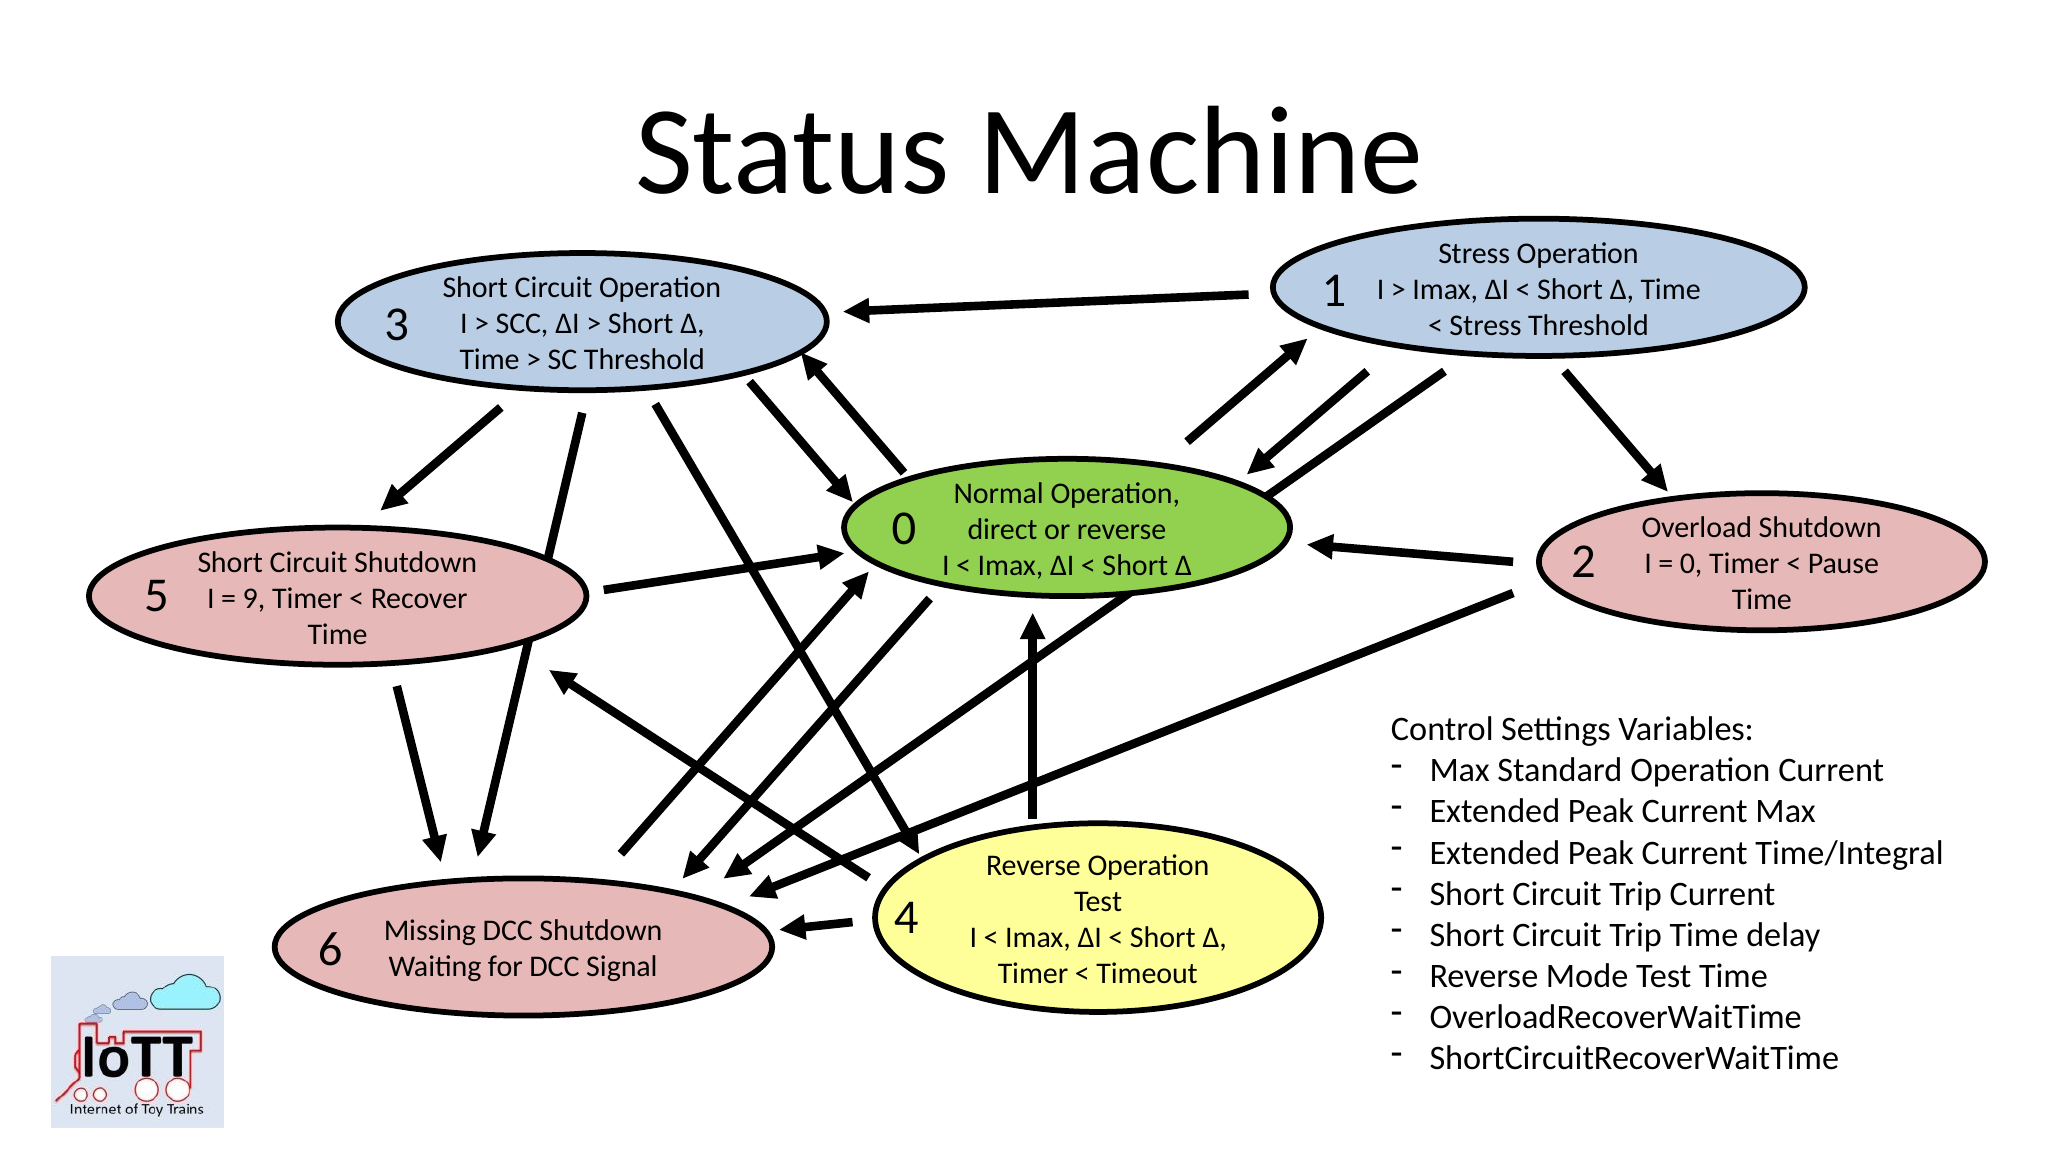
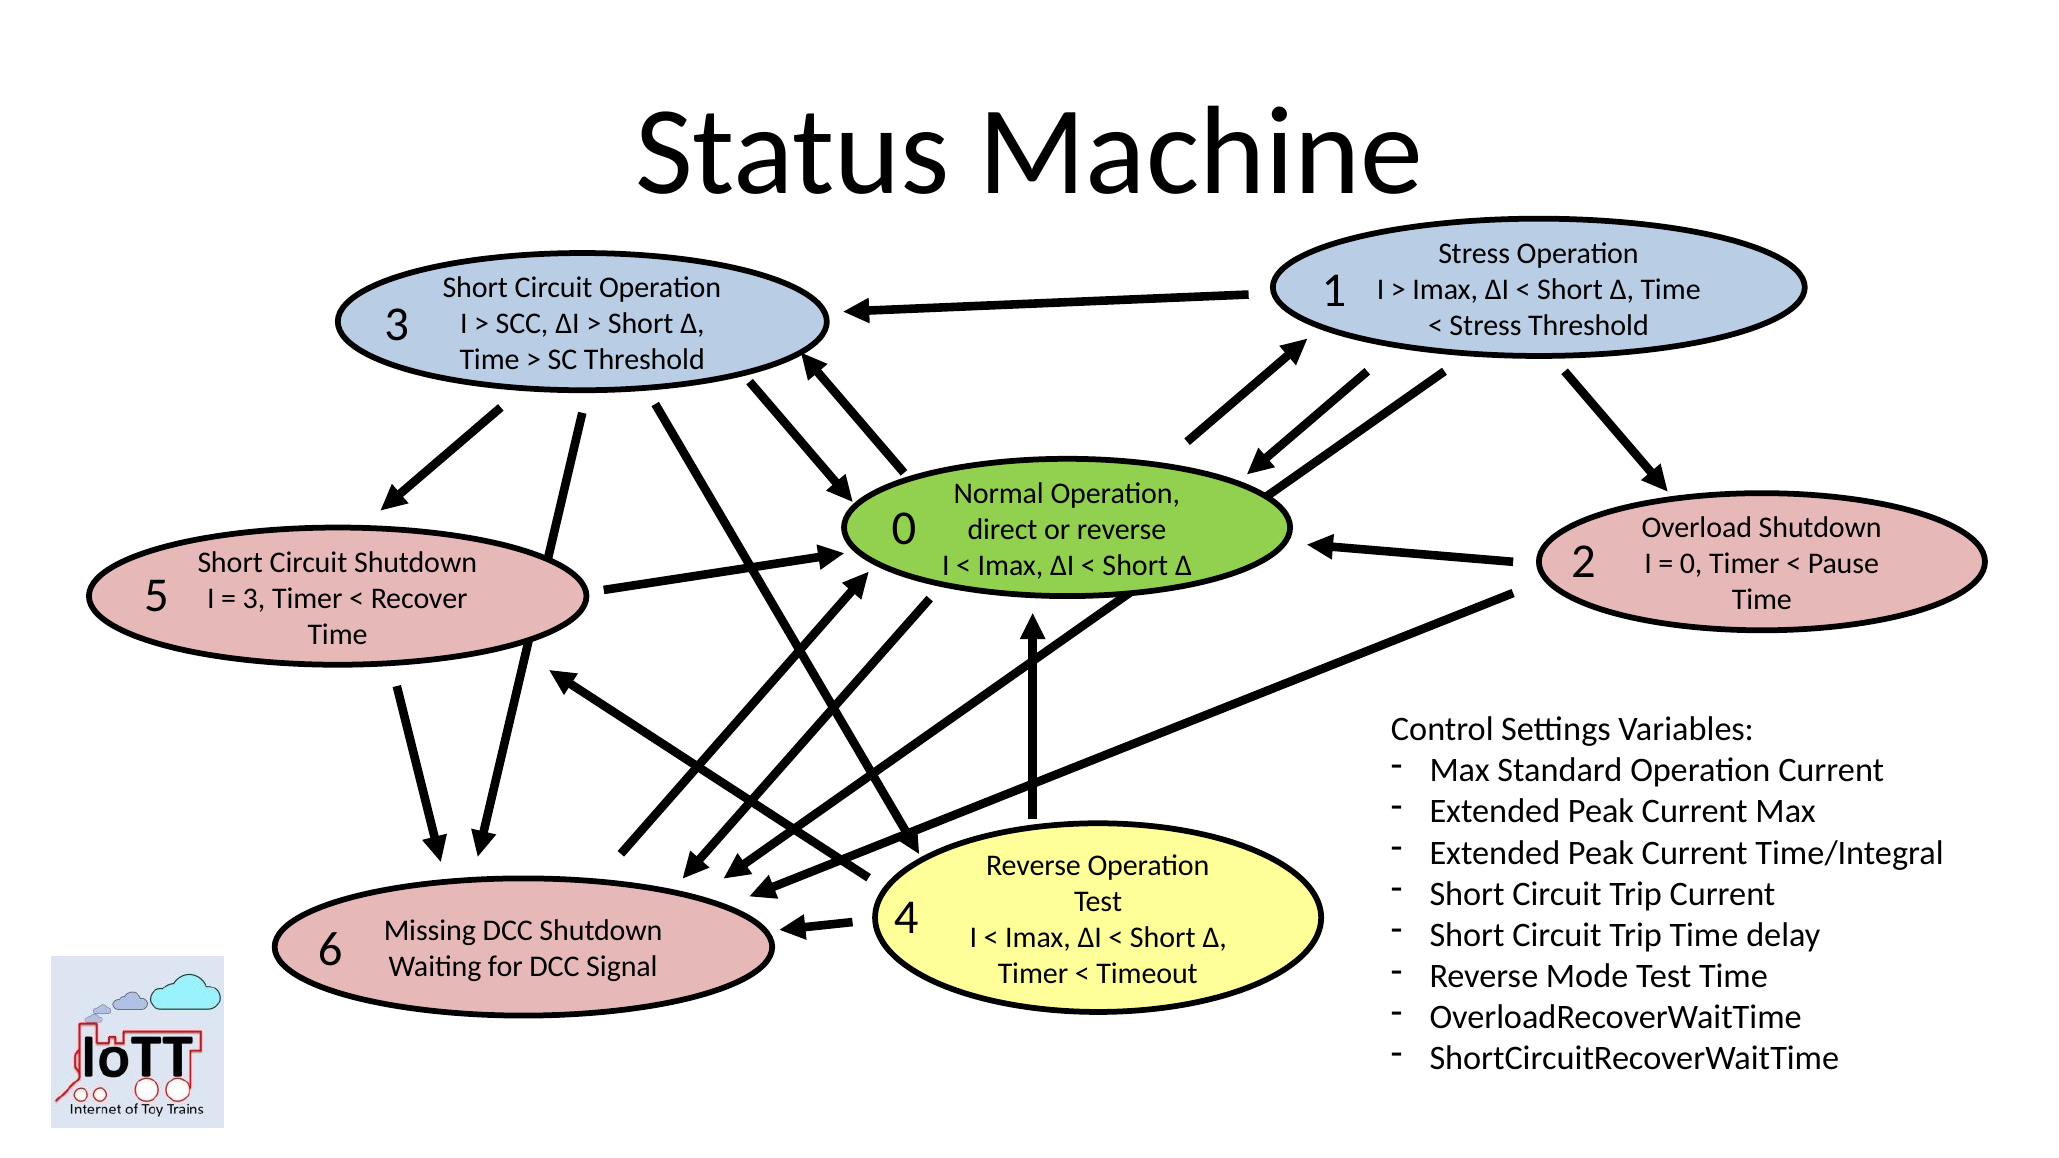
9 at (254, 598): 9 -> 3
